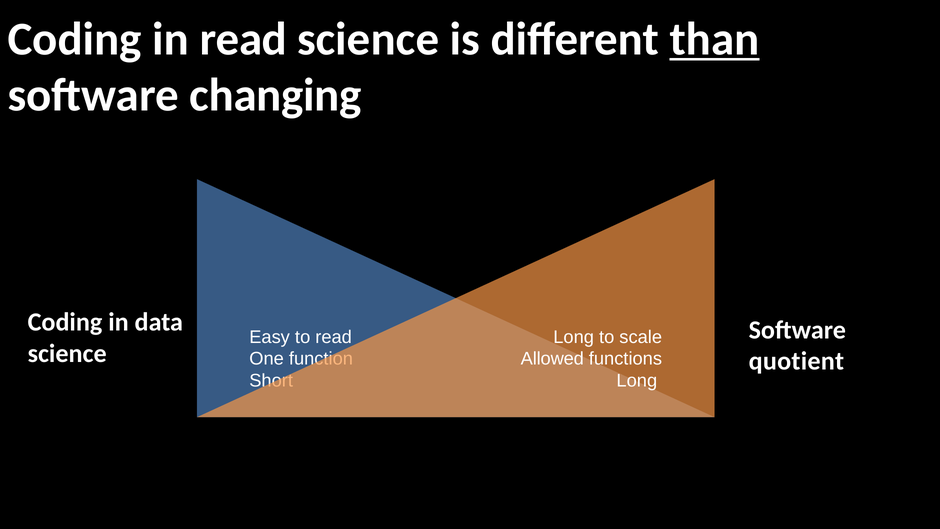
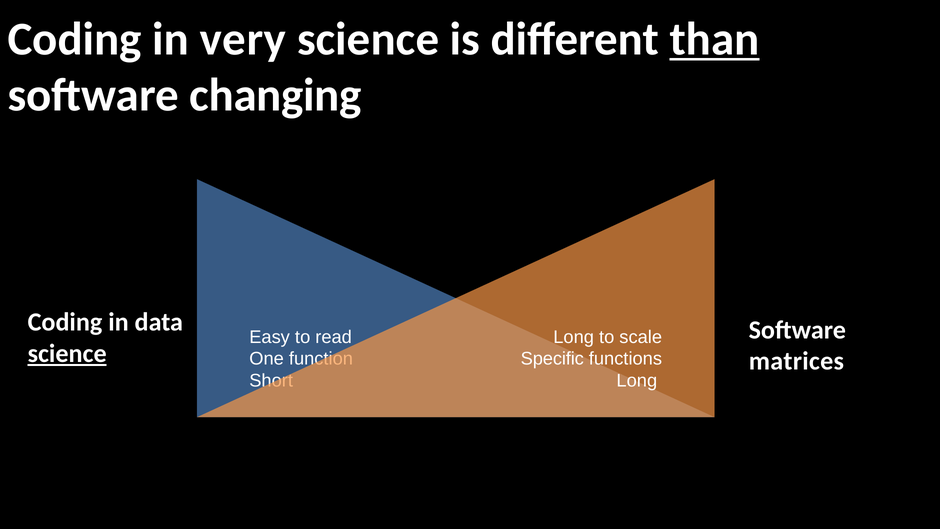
in read: read -> very
science at (67, 354) underline: none -> present
Allowed: Allowed -> Specific
quotient: quotient -> matrices
